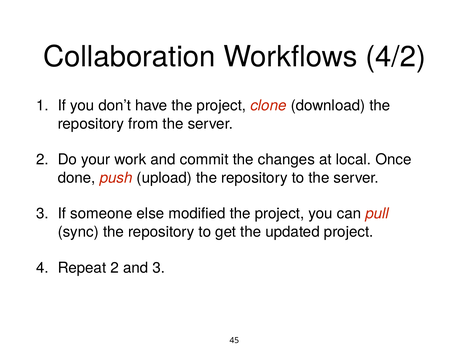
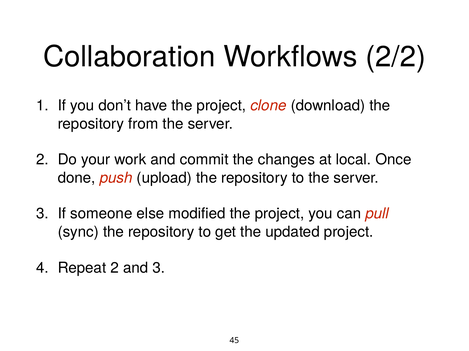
4/2: 4/2 -> 2/2
